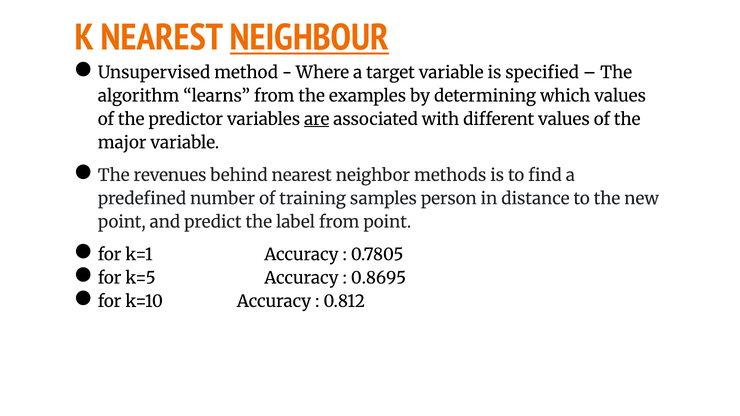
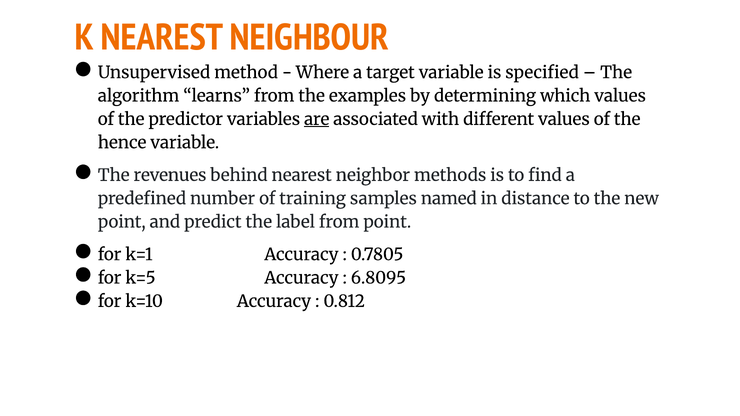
NEIGHBOUR underline: present -> none
major: major -> hence
person: person -> named
0.8695: 0.8695 -> 6.8095
